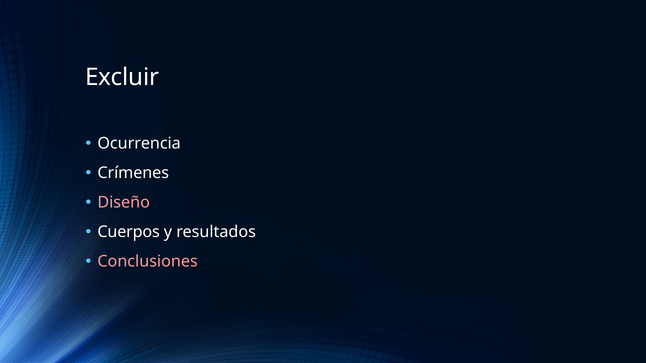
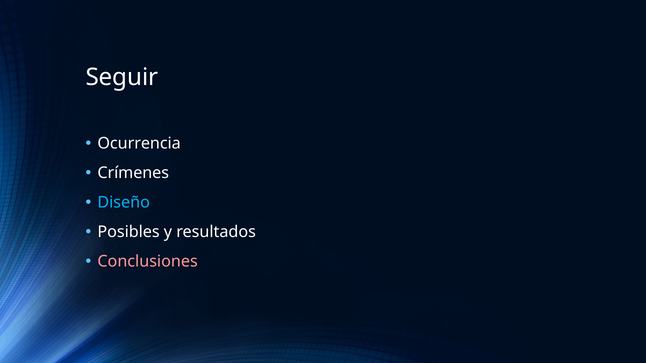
Excluir: Excluir -> Seguir
Diseño colour: pink -> light blue
Cuerpos: Cuerpos -> Posibles
